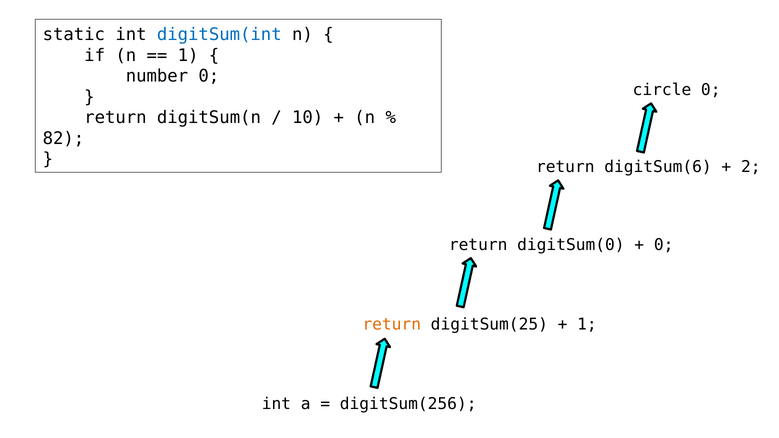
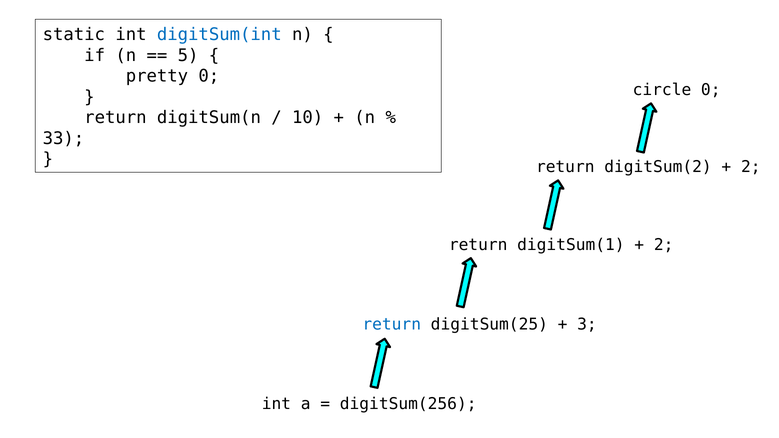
1 at (188, 55): 1 -> 5
number: number -> pretty
82: 82 -> 33
digitSum(6: digitSum(6 -> digitSum(2
digitSum(0: digitSum(0 -> digitSum(1
0 at (664, 245): 0 -> 2
return at (392, 325) colour: orange -> blue
1 at (587, 325): 1 -> 3
